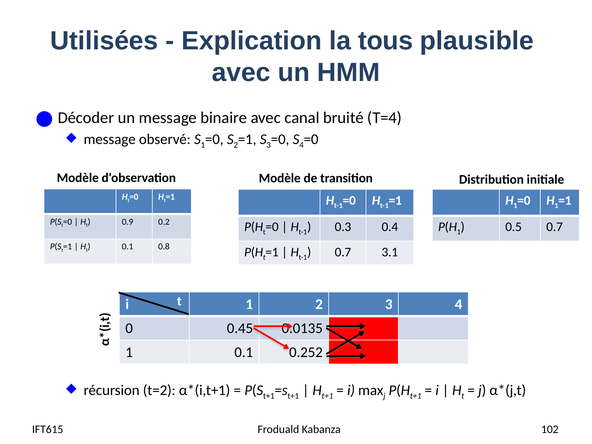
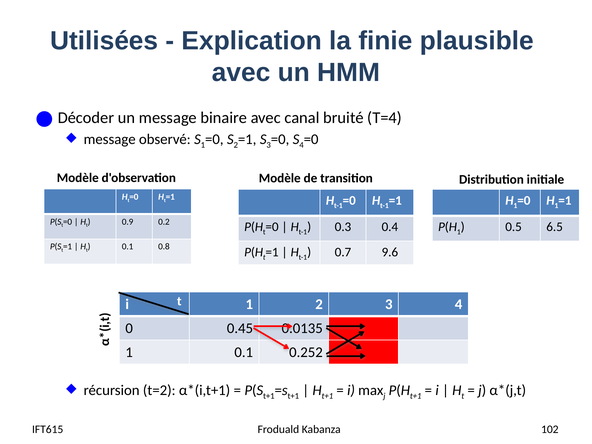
tous: tous -> finie
0.5 0.7: 0.7 -> 6.5
3.1: 3.1 -> 9.6
